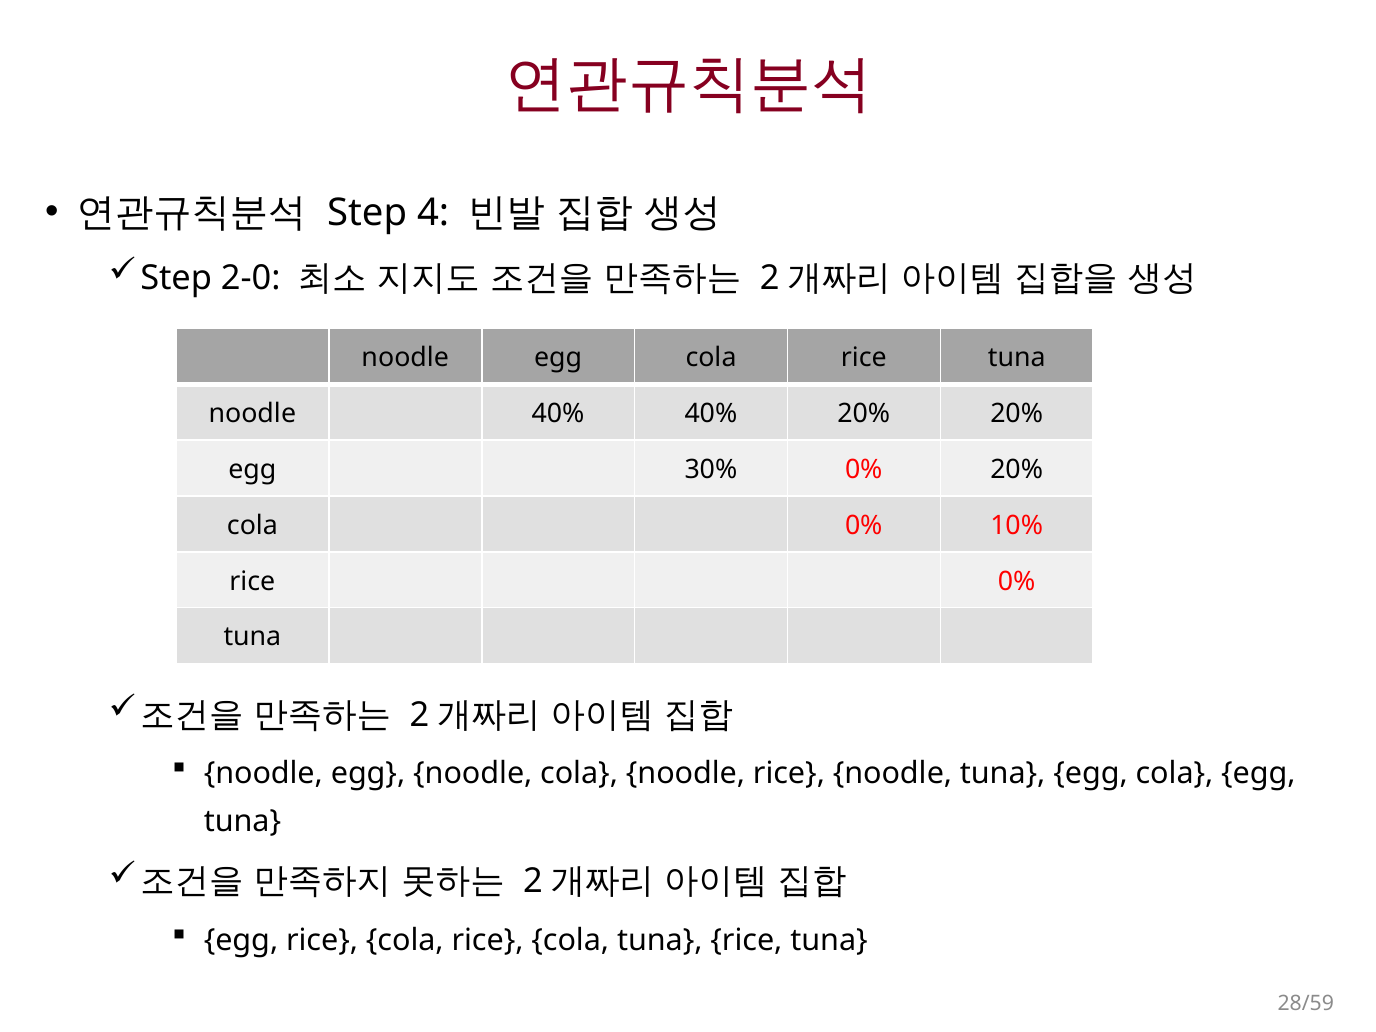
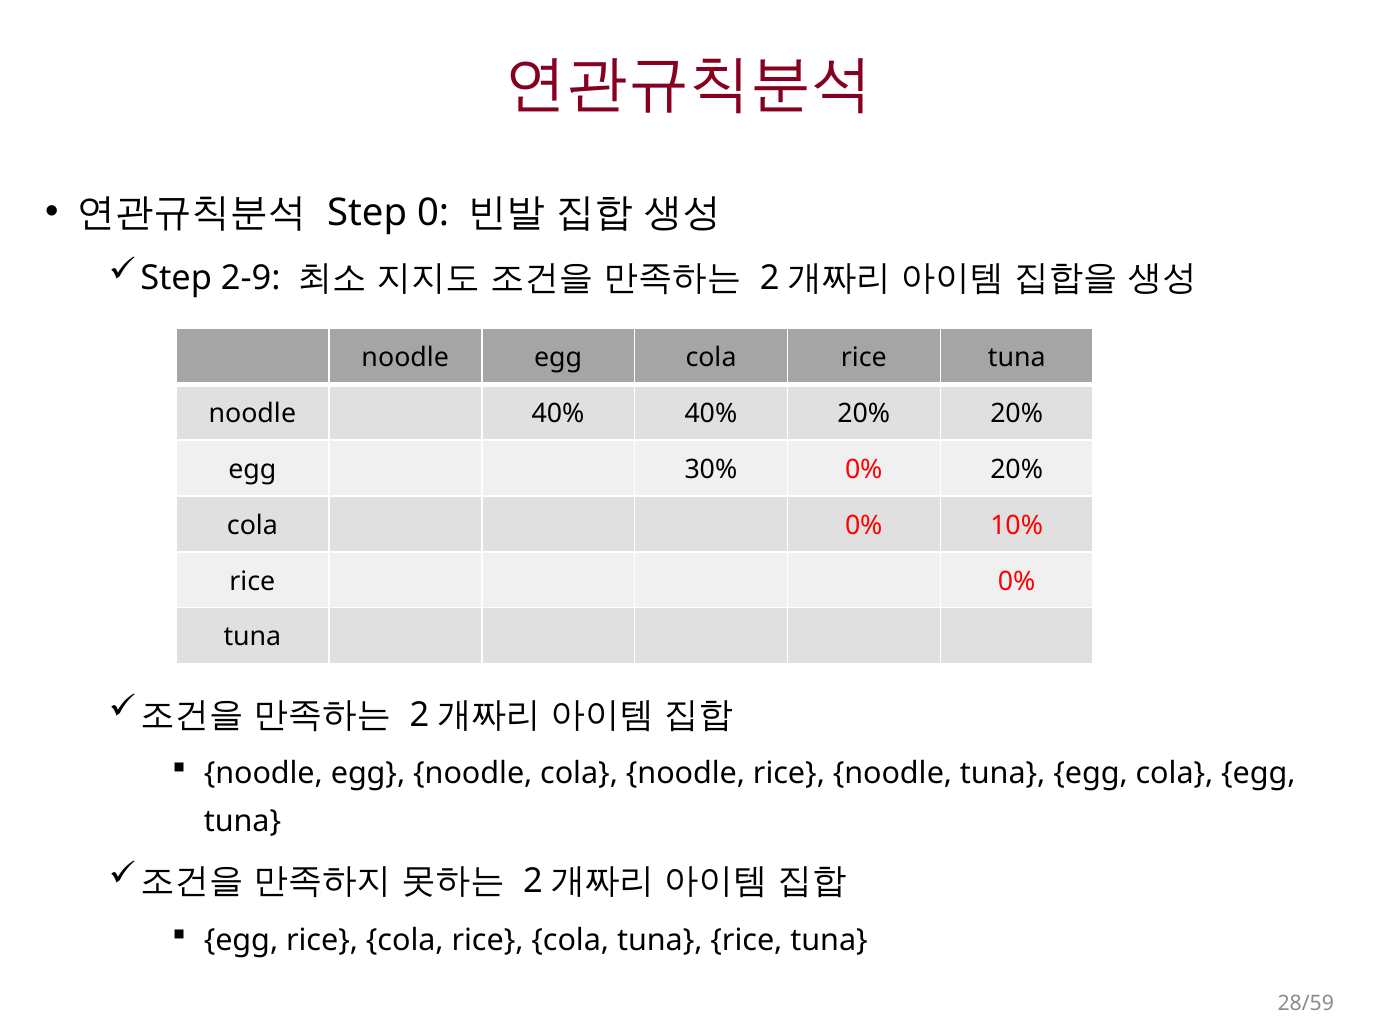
4: 4 -> 0
2-0: 2-0 -> 2-9
